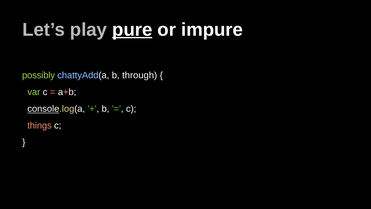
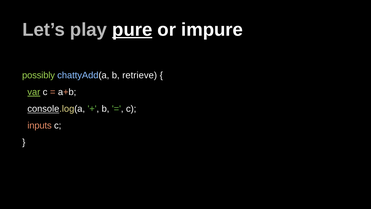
through: through -> retrieve
var underline: none -> present
things: things -> inputs
